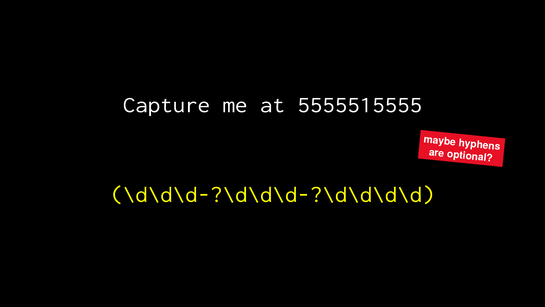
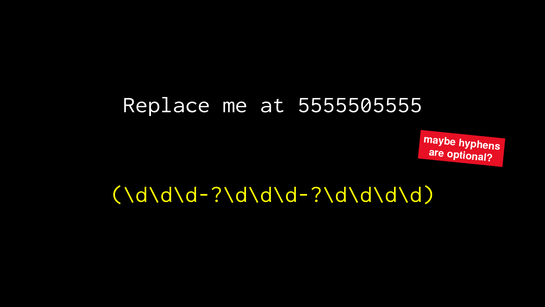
Capture: Capture -> Replace
5555515555: 5555515555 -> 5555505555
